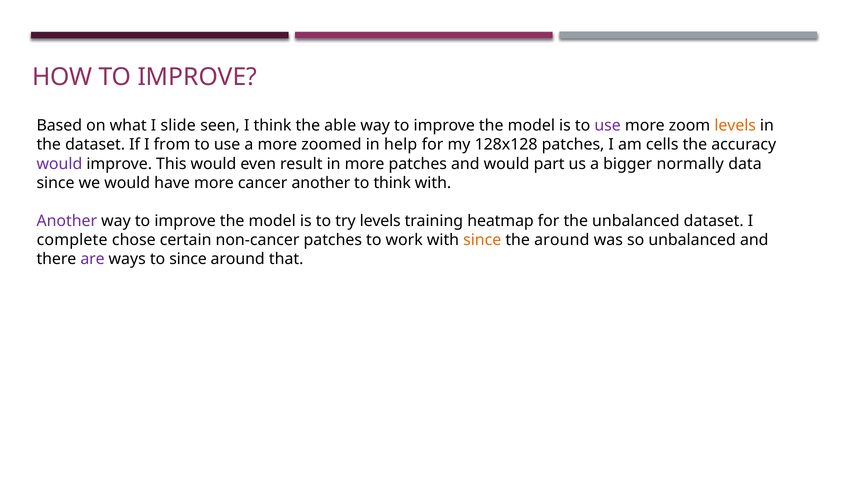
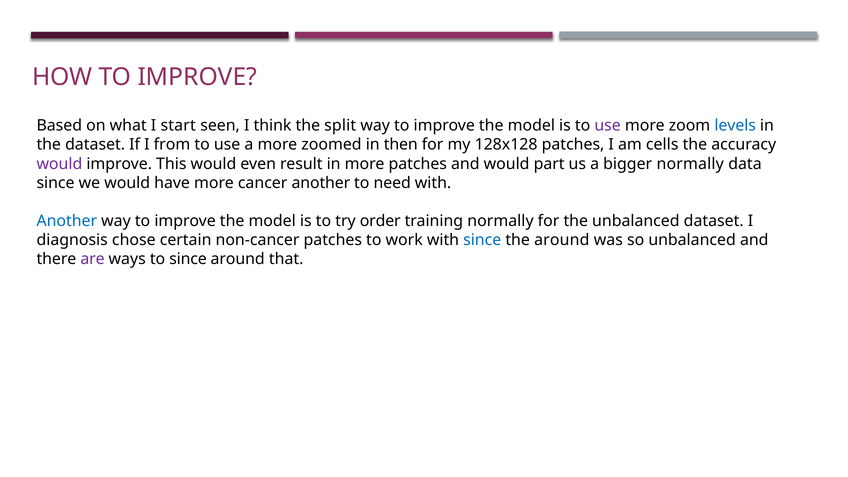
slide: slide -> start
able: able -> split
levels at (735, 126) colour: orange -> blue
help: help -> then
to think: think -> need
Another at (67, 221) colour: purple -> blue
try levels: levels -> order
training heatmap: heatmap -> normally
complete: complete -> diagnosis
since at (482, 240) colour: orange -> blue
